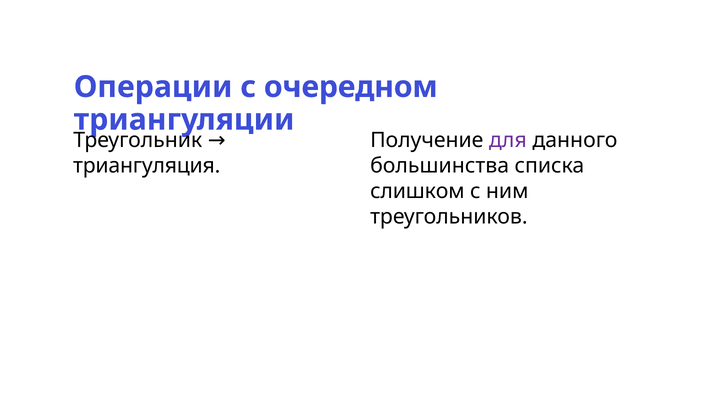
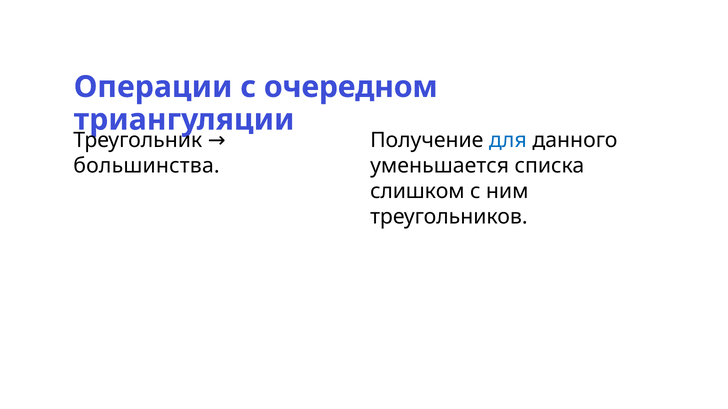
для colour: purple -> blue
триангуляция: триангуляция -> большинства
большинства: большинства -> уменьшается
